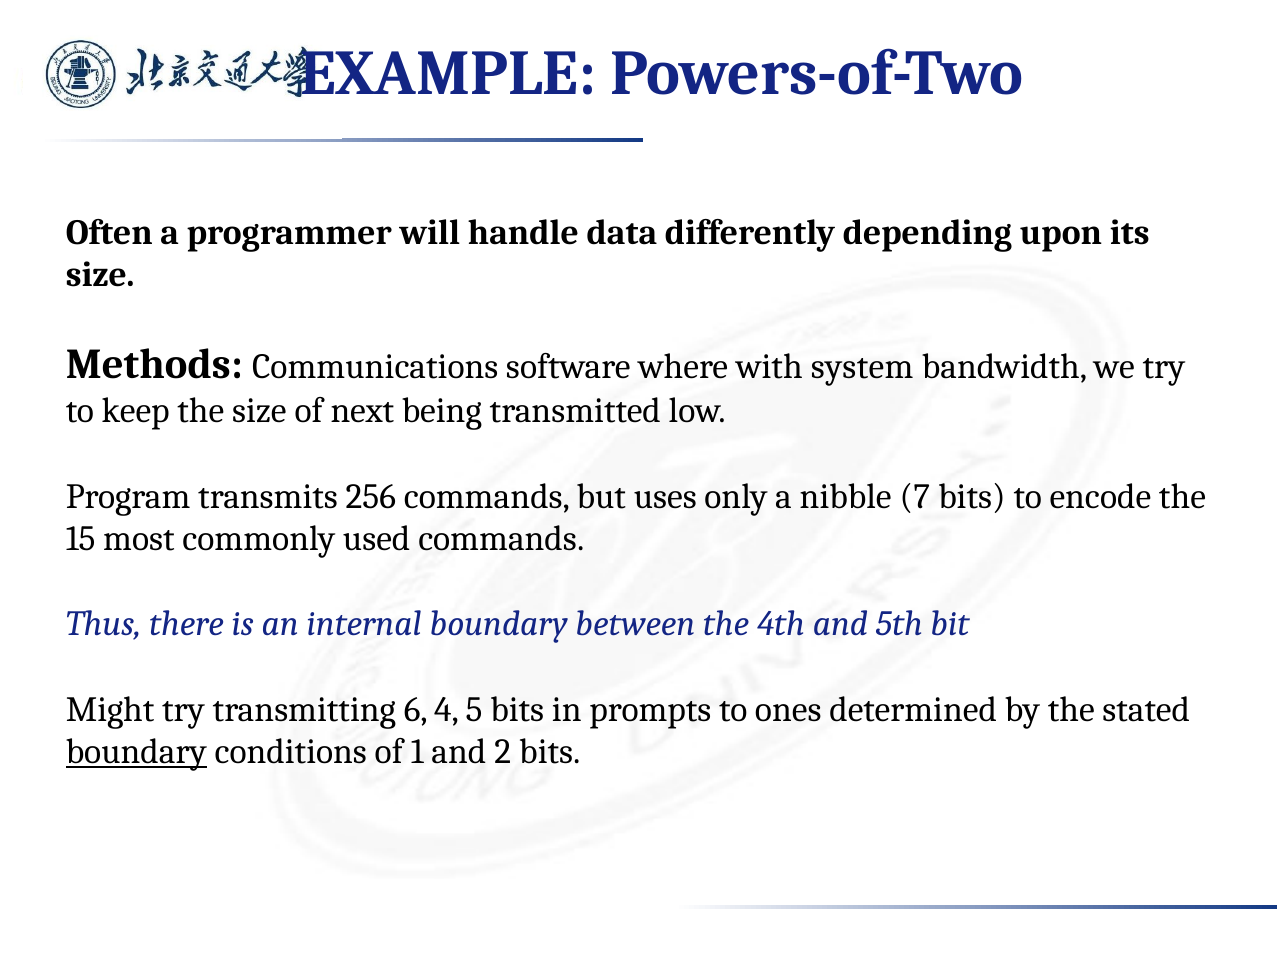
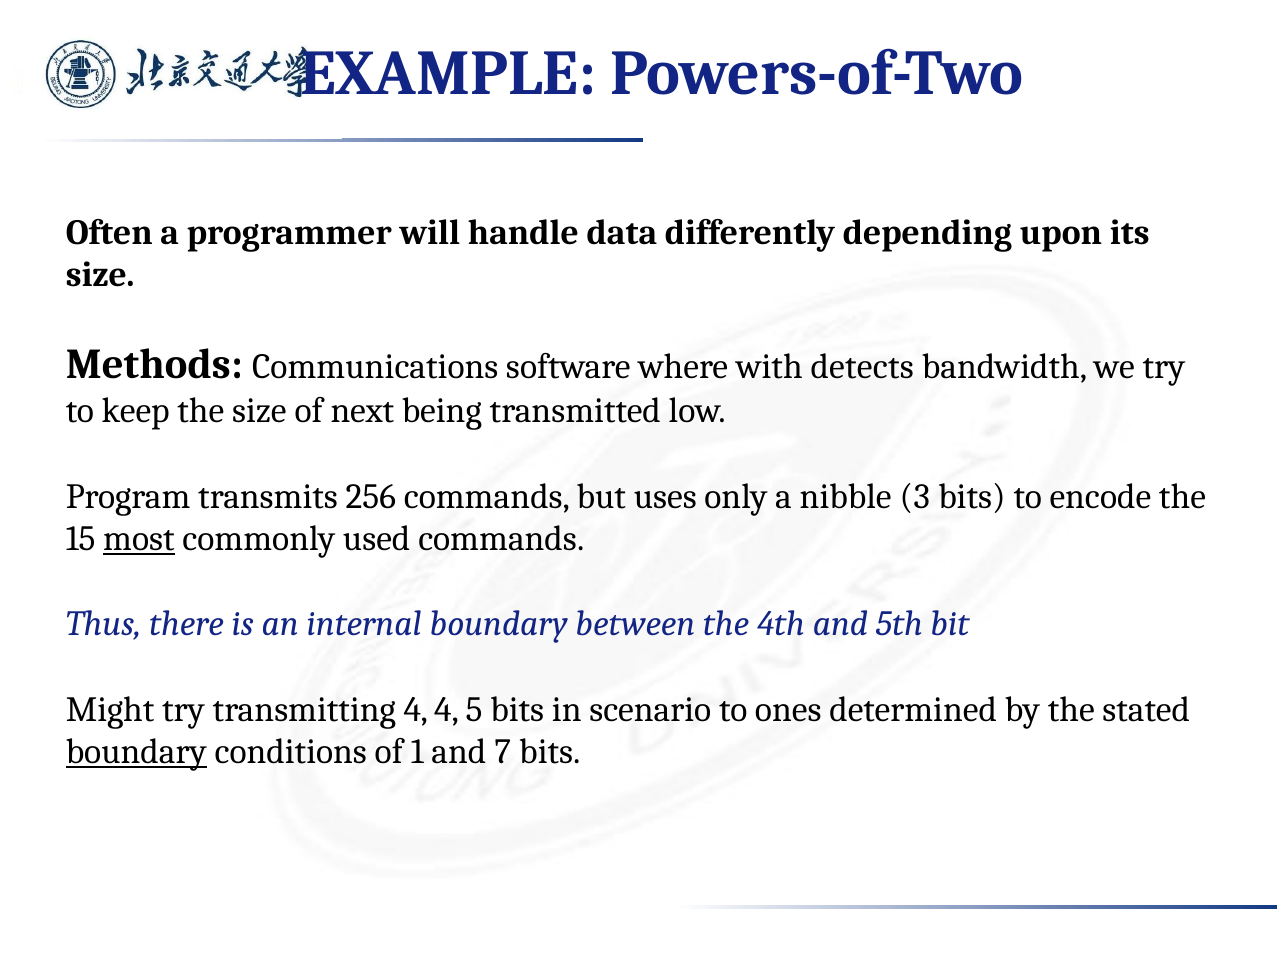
system: system -> detects
7: 7 -> 3
most underline: none -> present
transmitting 6: 6 -> 4
prompts: prompts -> scenario
2: 2 -> 7
